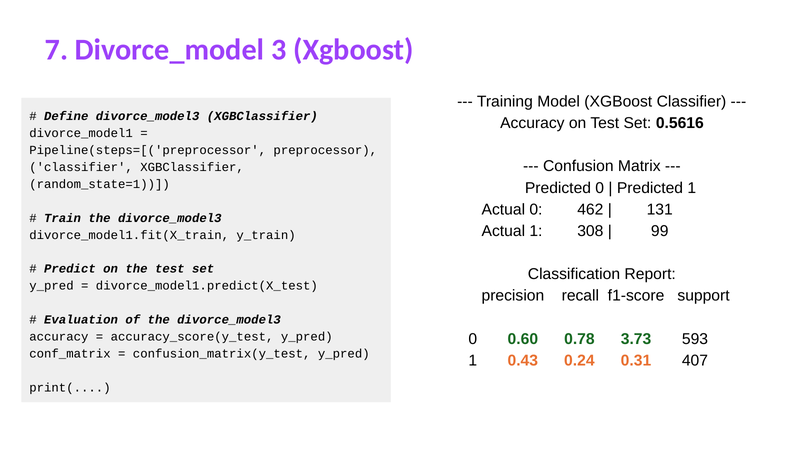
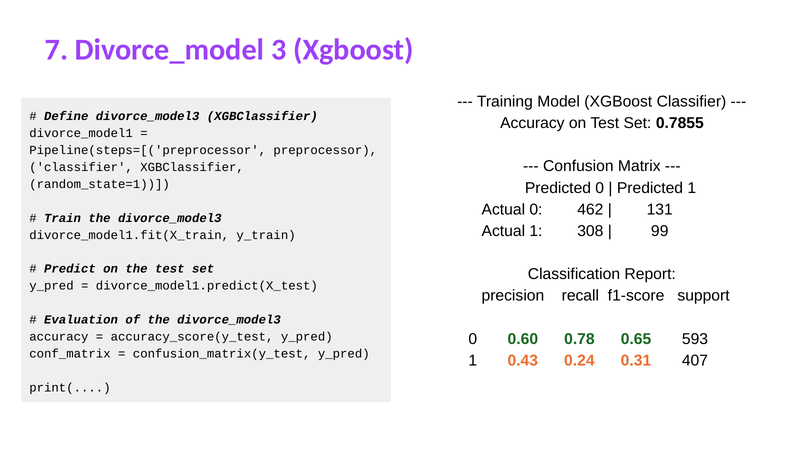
0.5616: 0.5616 -> 0.7855
3.73: 3.73 -> 0.65
